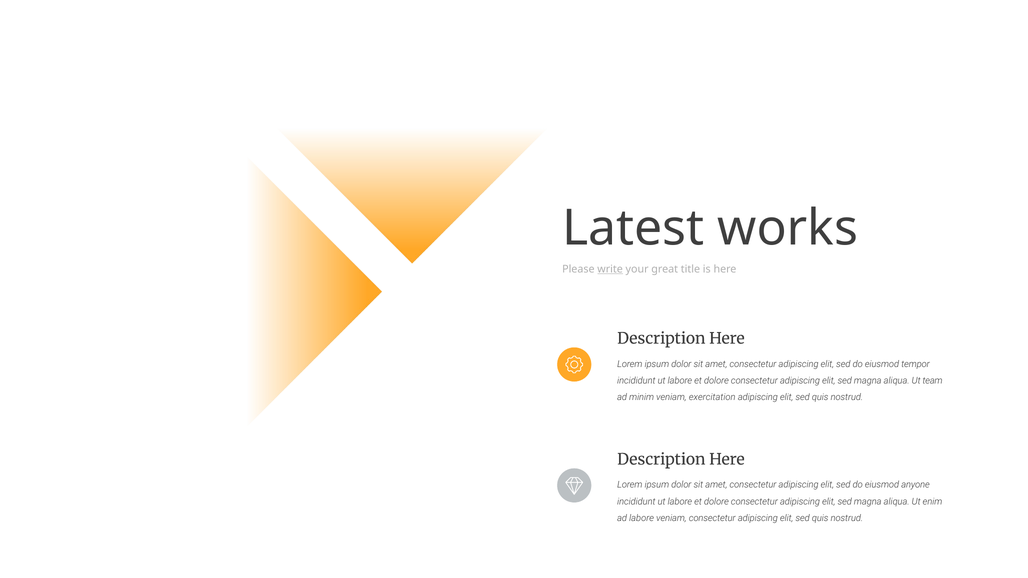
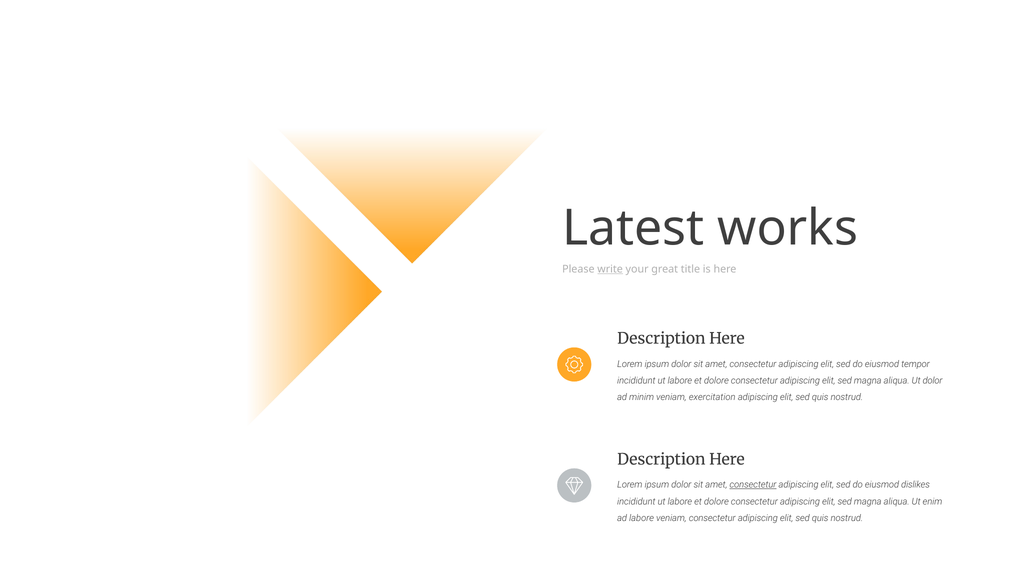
Ut team: team -> dolor
consectetur at (753, 485) underline: none -> present
anyone: anyone -> dislikes
